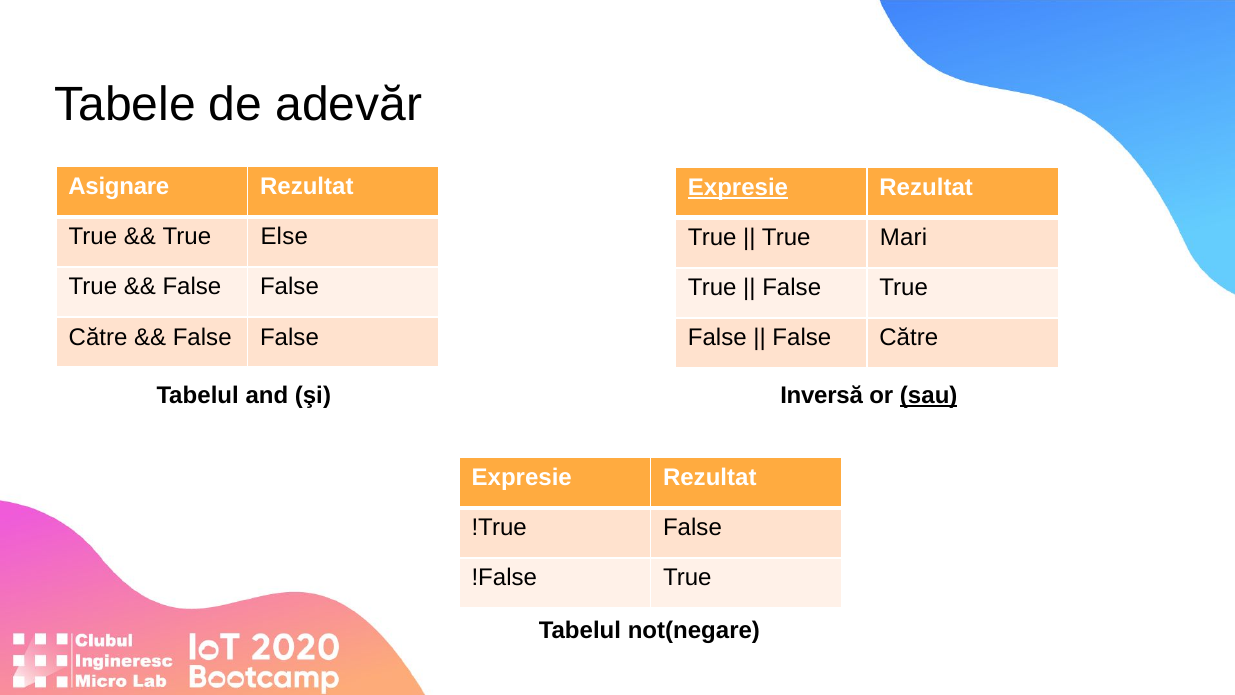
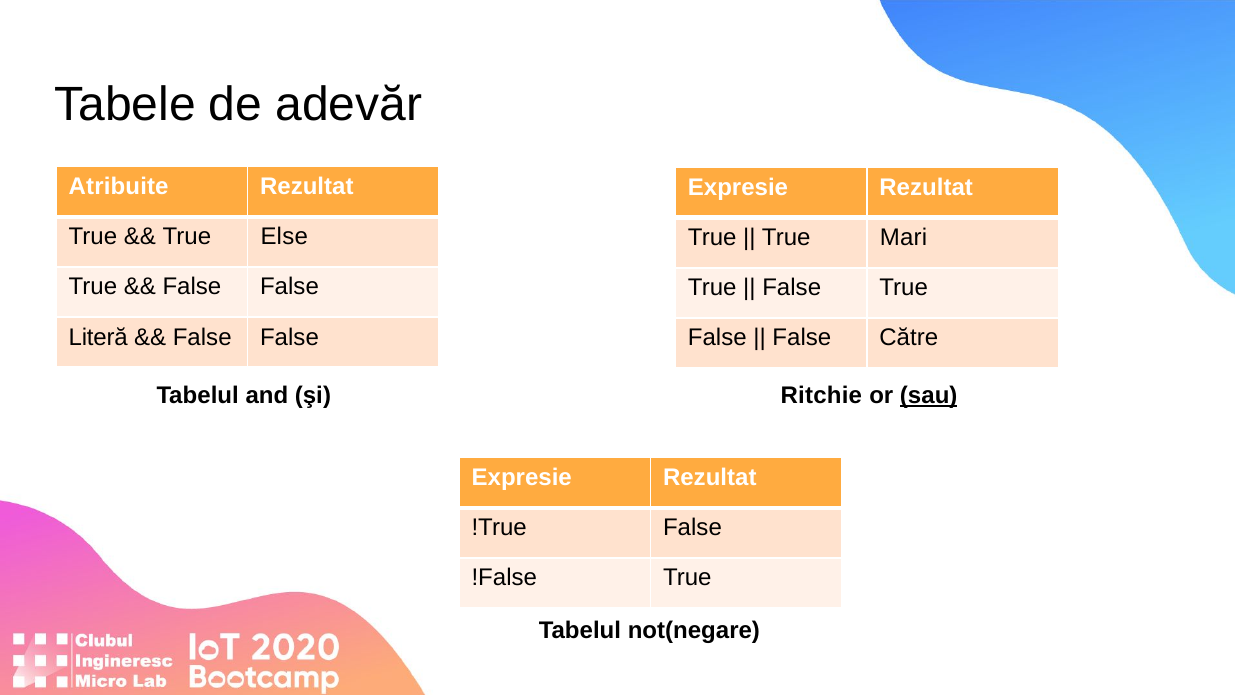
Asignare: Asignare -> Atribuite
Expresie at (738, 188) underline: present -> none
Către at (98, 337): Către -> Literă
Inversă: Inversă -> Ritchie
